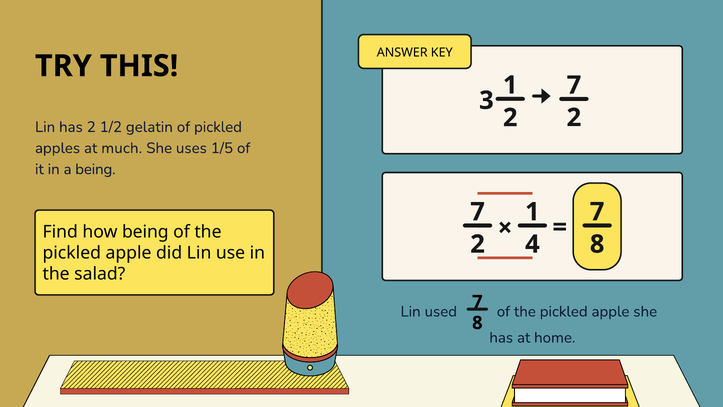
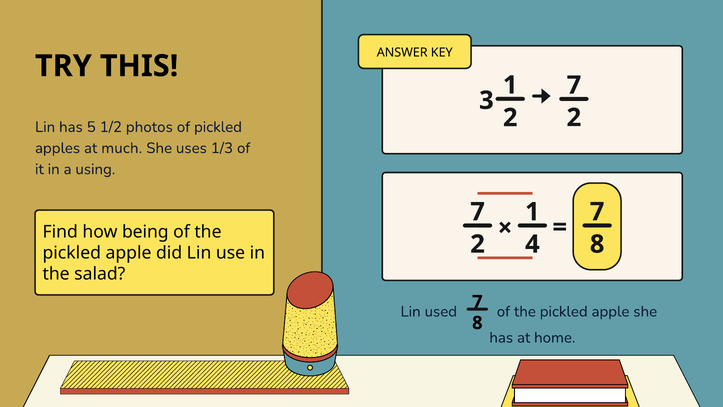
has 2: 2 -> 5
gelatin: gelatin -> photos
1/5: 1/5 -> 1/3
a being: being -> using
